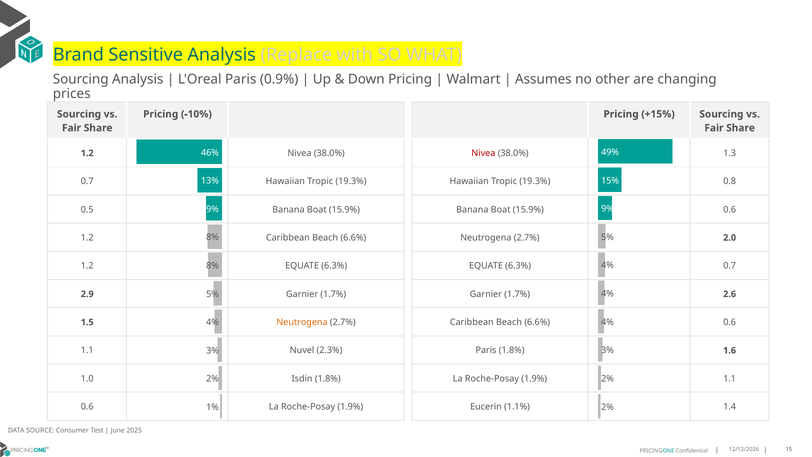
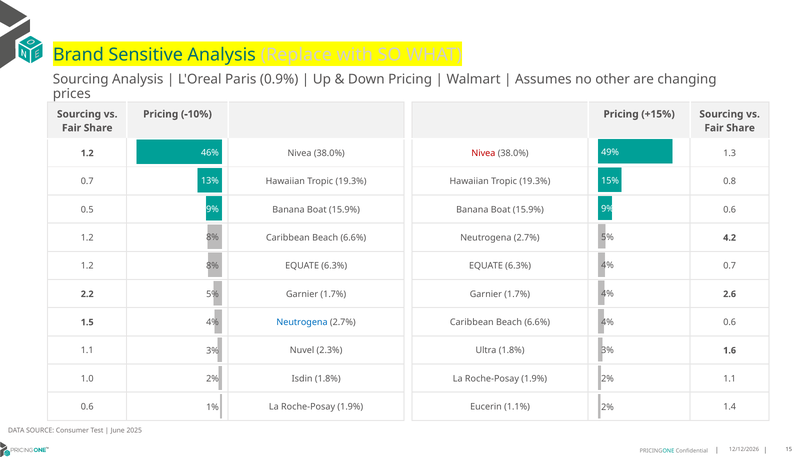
2.0: 2.0 -> 4.2
2.9: 2.9 -> 2.2
Neutrogena at (302, 322) colour: orange -> blue
Paris at (486, 350): Paris -> Ultra
